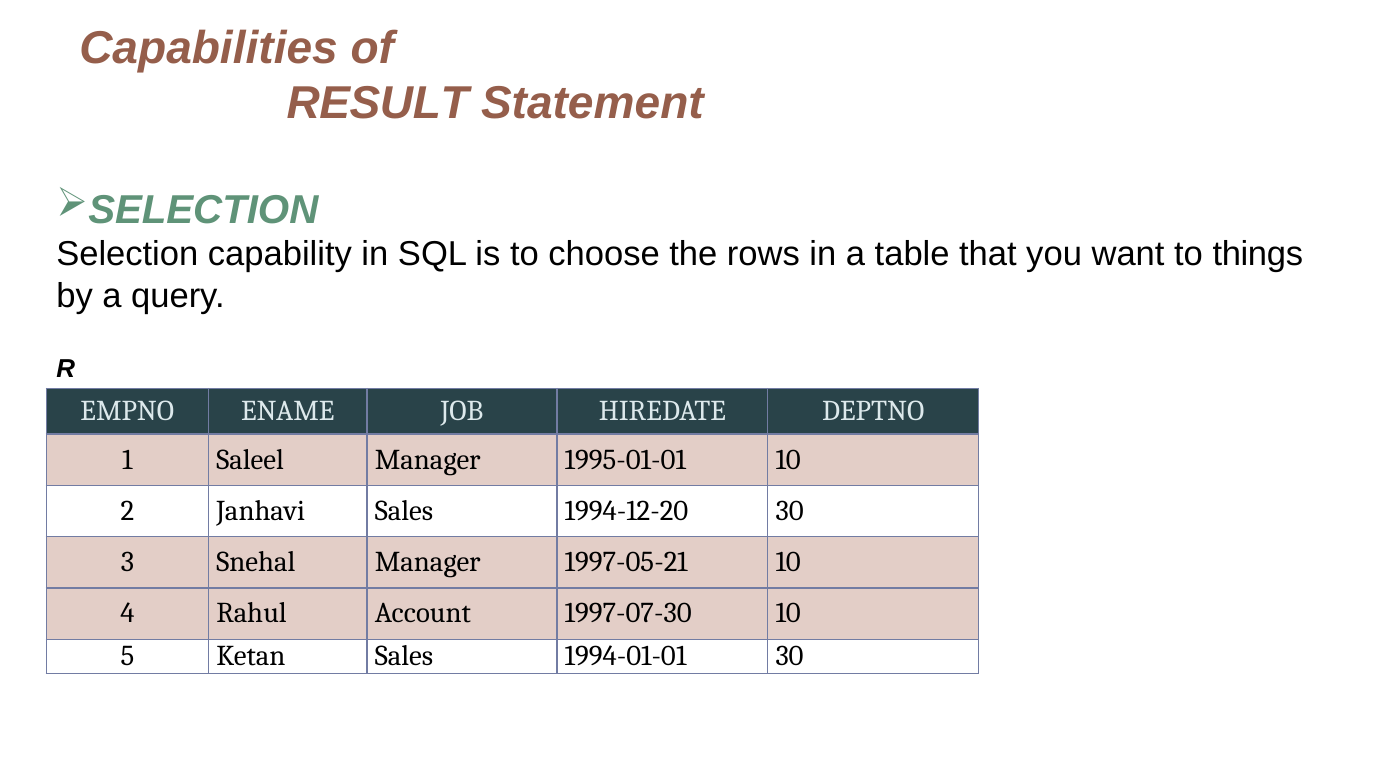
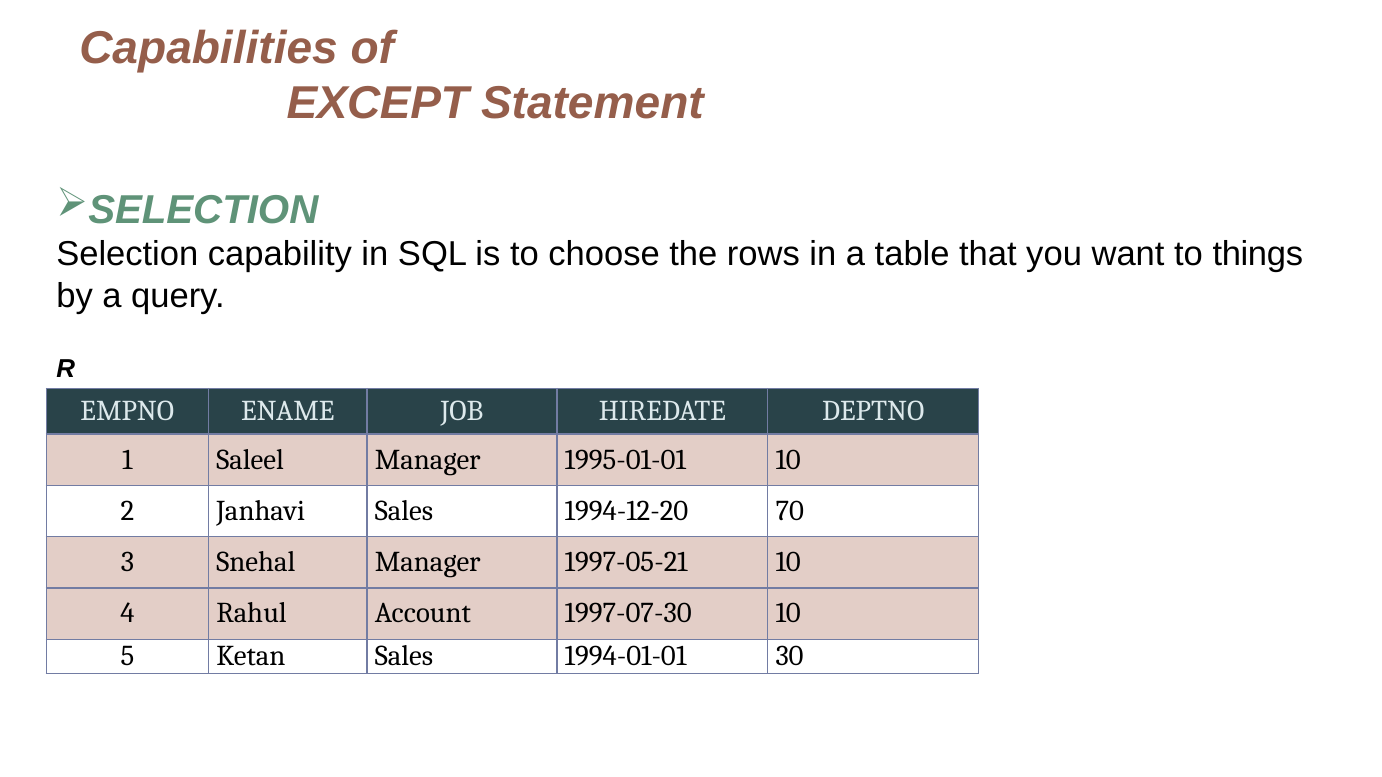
RESULT: RESULT -> EXCEPT
1994-12-20 30: 30 -> 70
